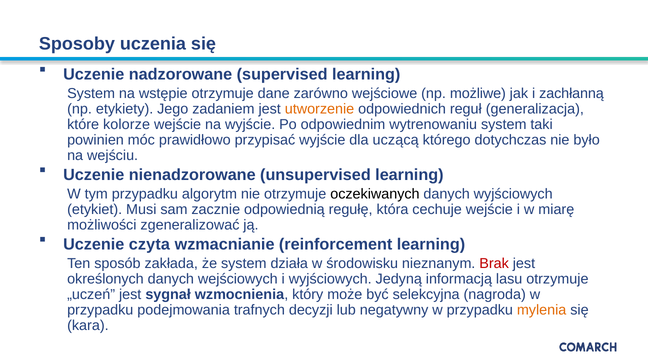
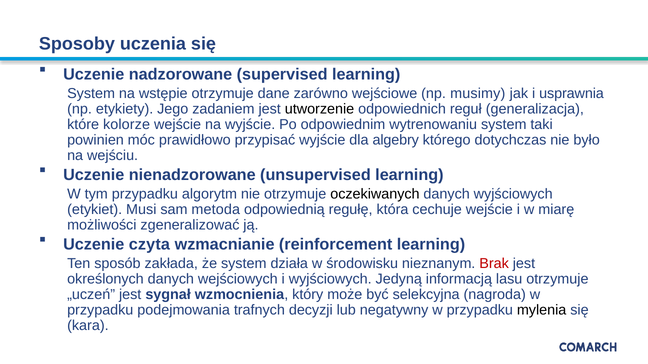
możliwe: możliwe -> musimy
zachłanną: zachłanną -> usprawnia
utworzenie colour: orange -> black
uczącą: uczącą -> algebry
zacznie: zacznie -> metoda
mylenia colour: orange -> black
